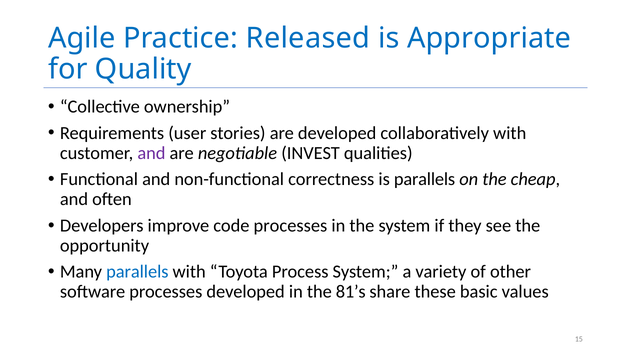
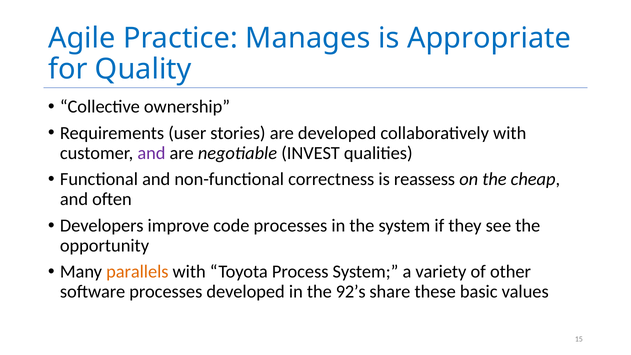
Released: Released -> Manages
is parallels: parallels -> reassess
parallels at (137, 272) colour: blue -> orange
81’s: 81’s -> 92’s
